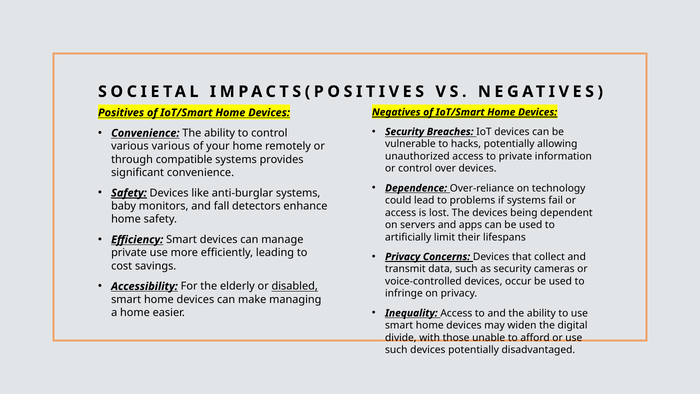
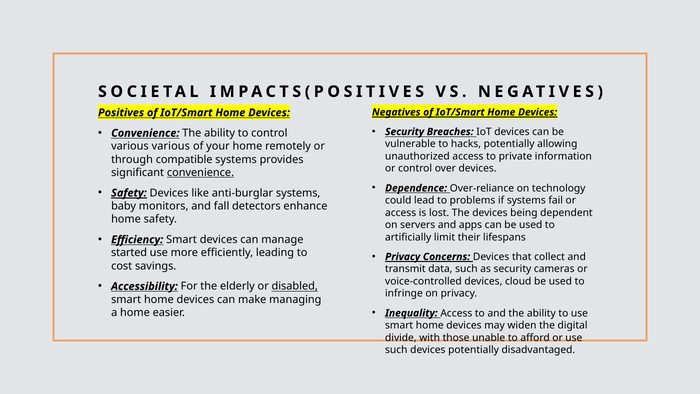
convenience at (200, 172) underline: none -> present
private at (129, 253): private -> started
occur: occur -> cloud
